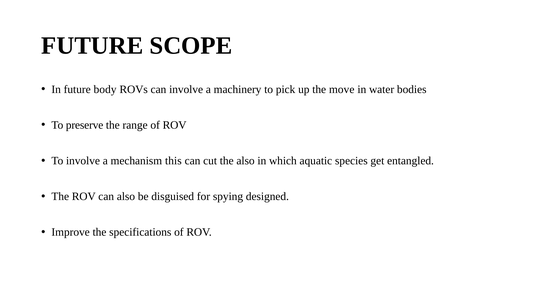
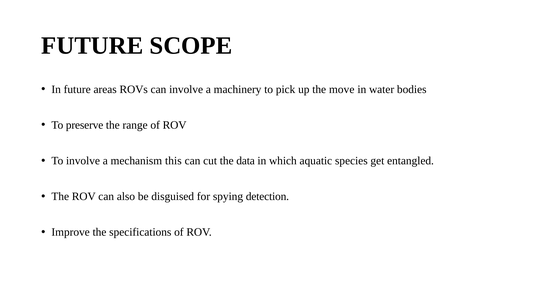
body: body -> areas
the also: also -> data
designed: designed -> detection
